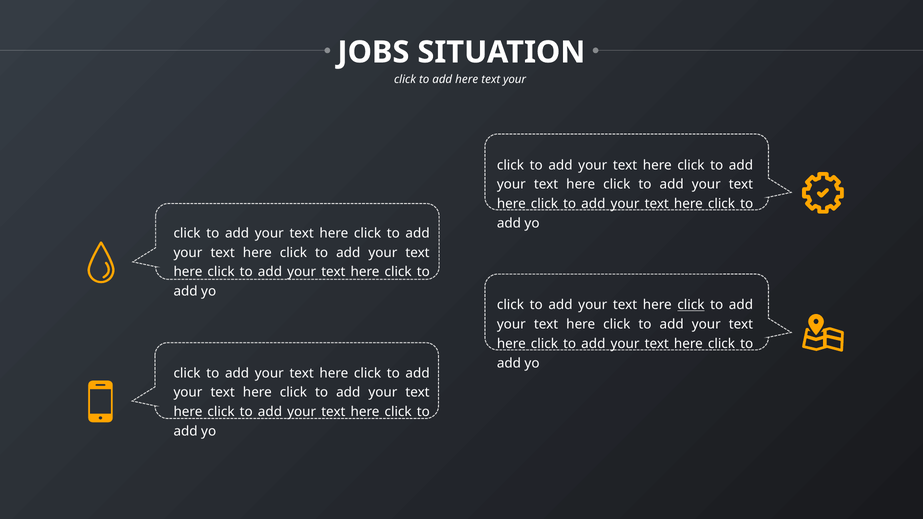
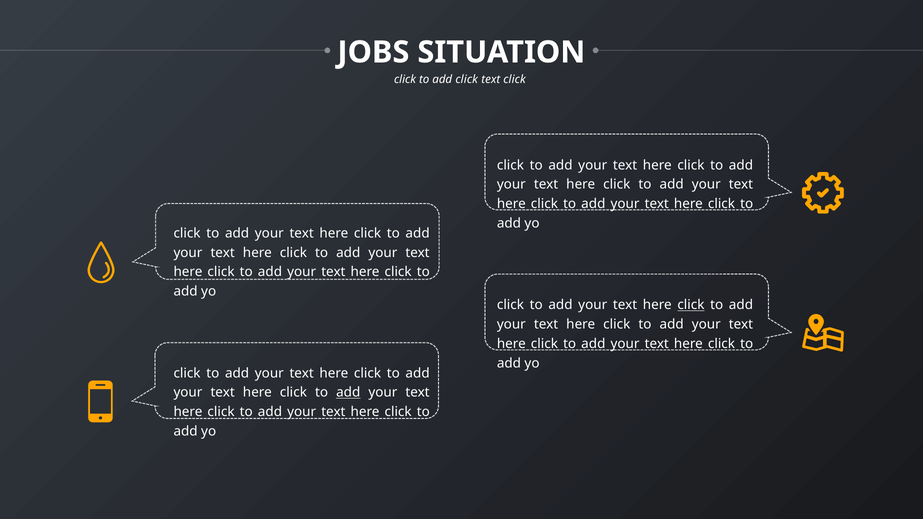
add here: here -> click
text your: your -> click
add at (348, 393) underline: none -> present
